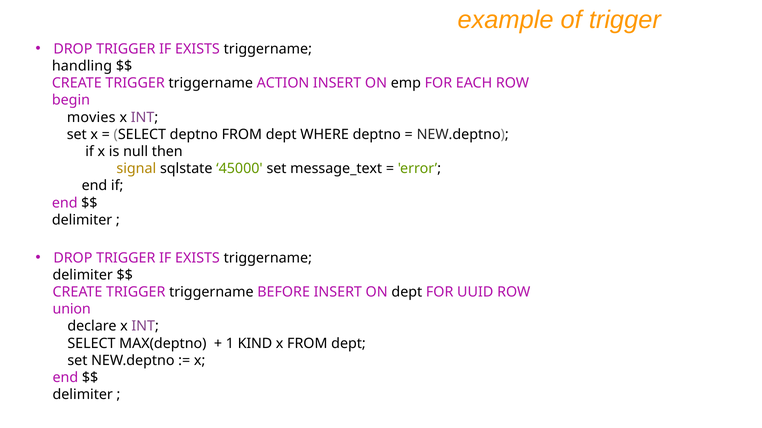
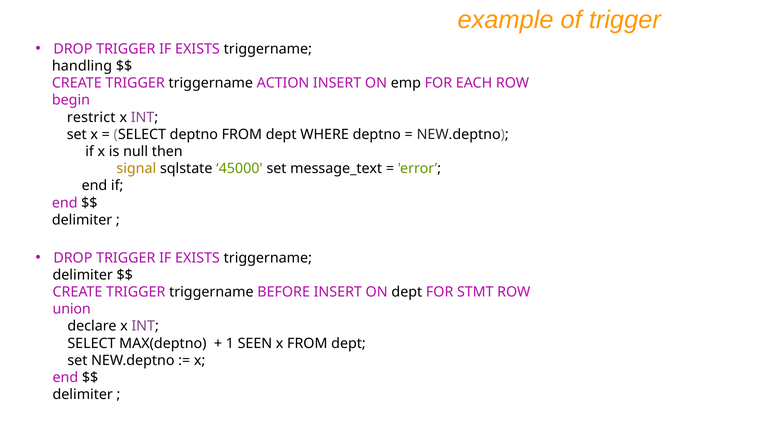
movies: movies -> restrict
UUID: UUID -> STMT
KIND: KIND -> SEEN
